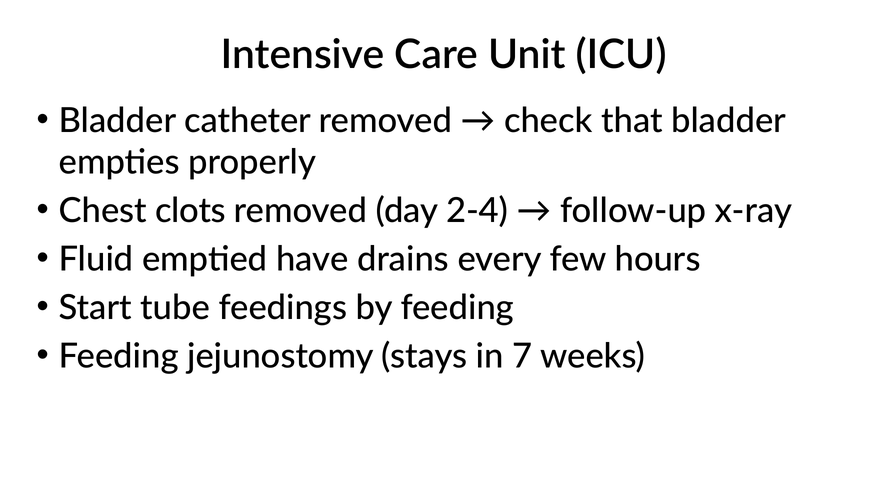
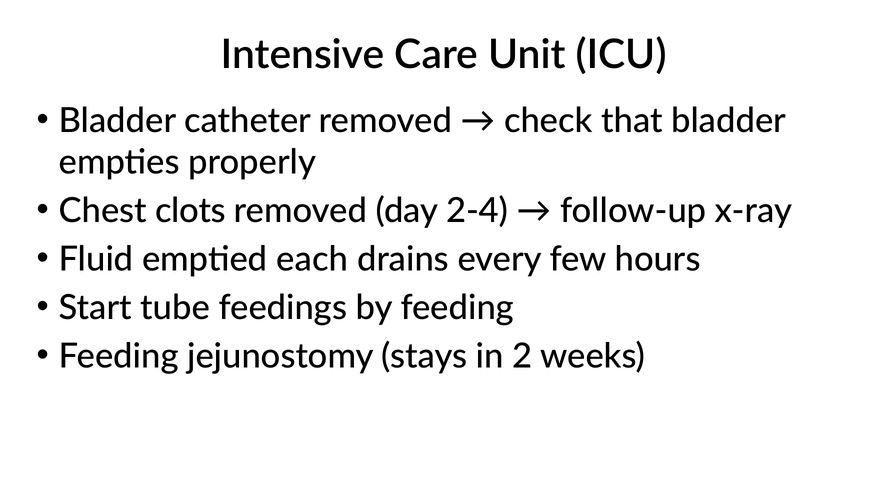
have: have -> each
7: 7 -> 2
